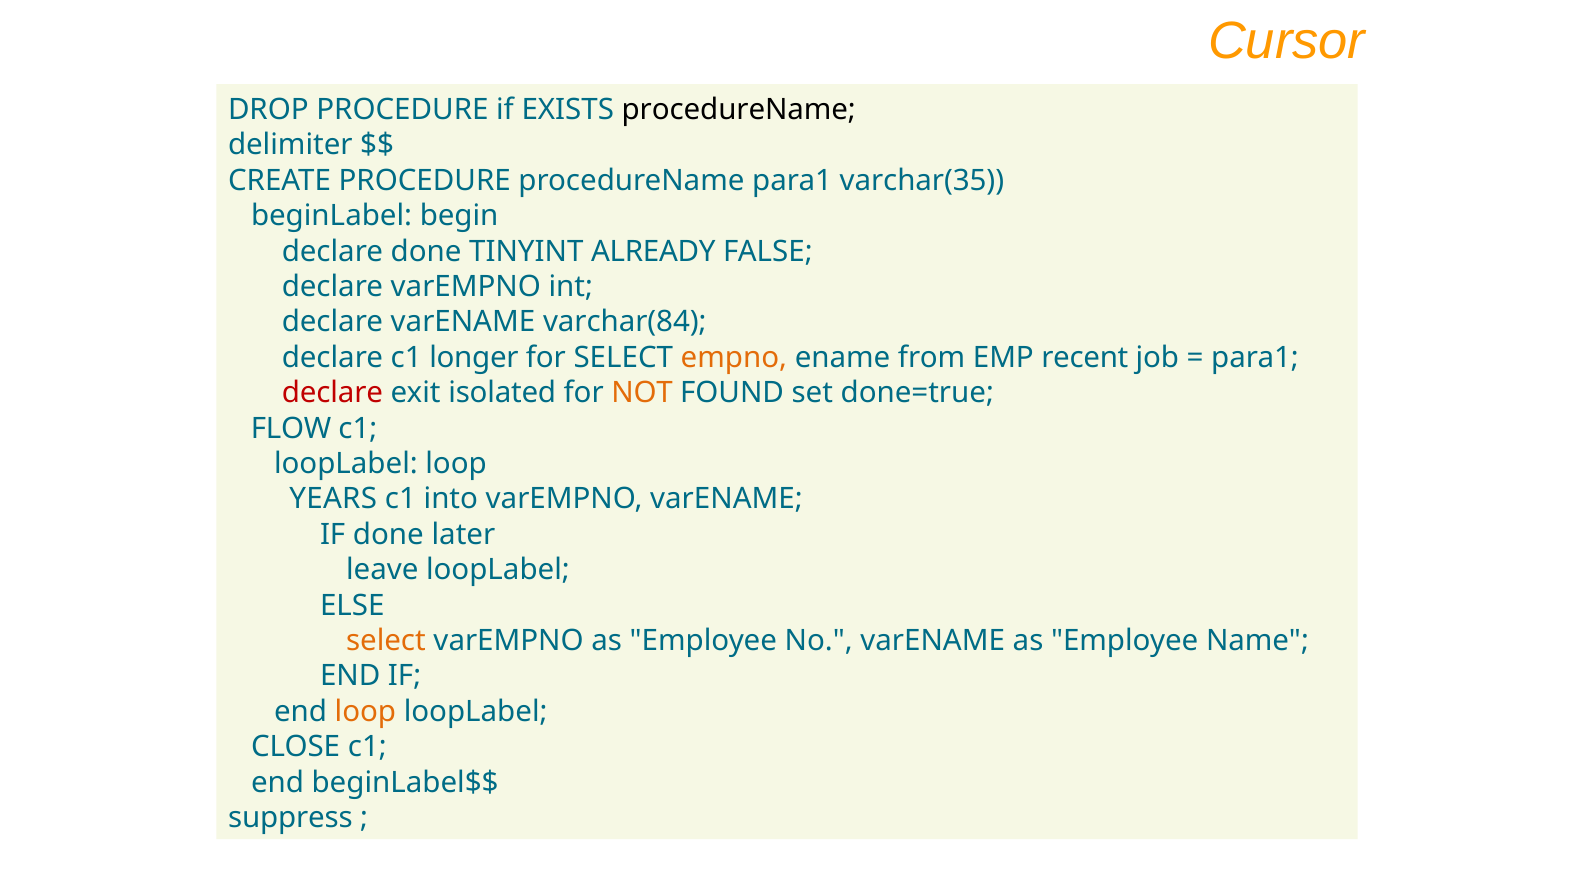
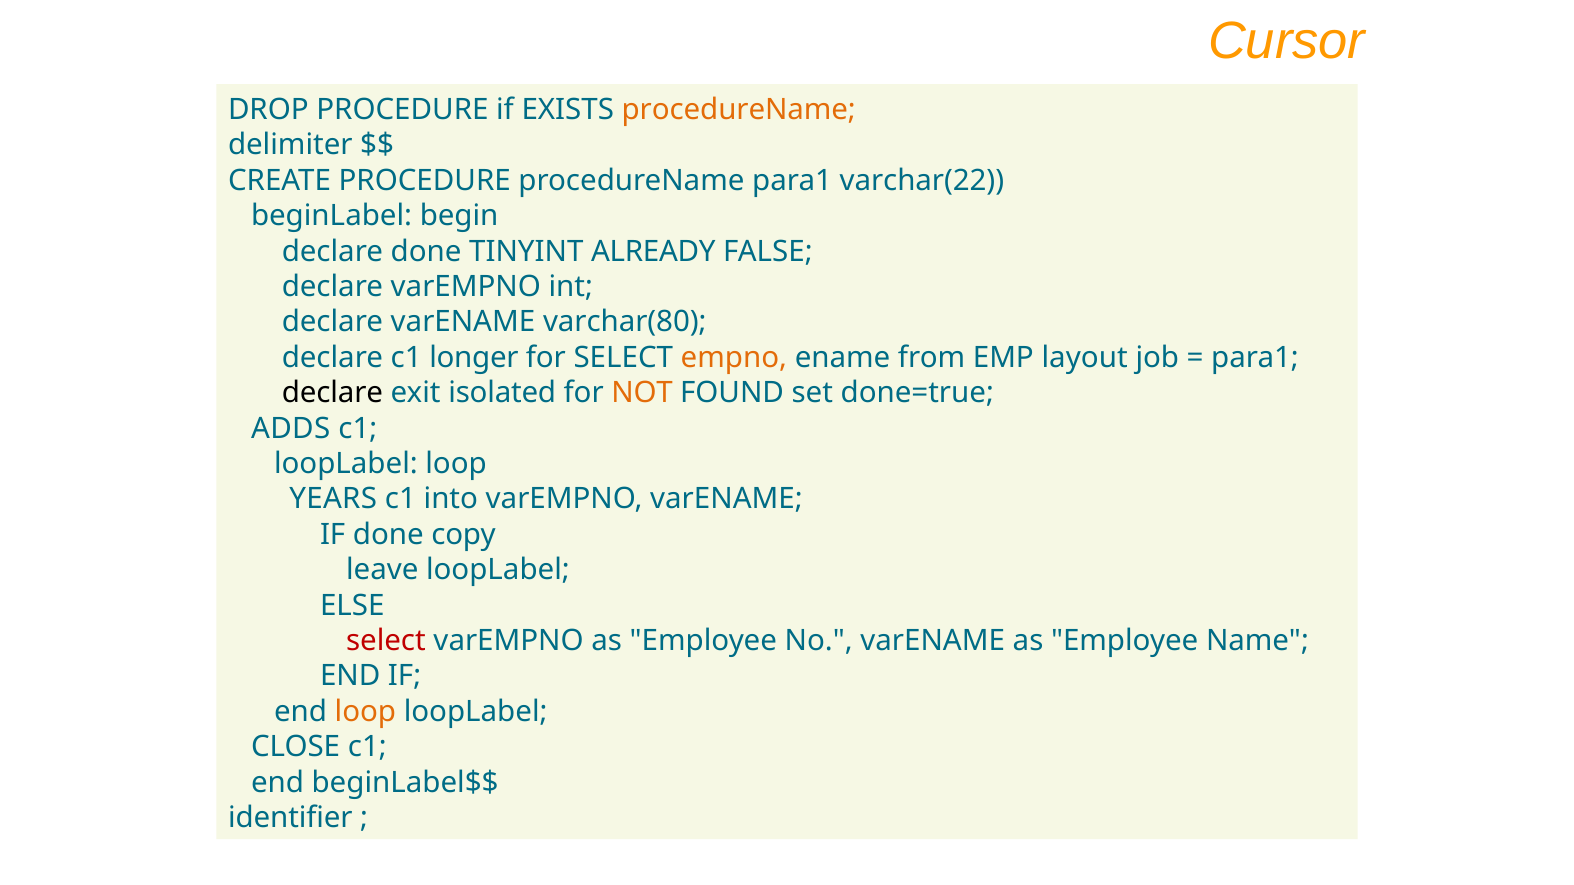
procedureName at (739, 110) colour: black -> orange
varchar(35: varchar(35 -> varchar(22
varchar(84: varchar(84 -> varchar(80
recent: recent -> layout
declare at (332, 393) colour: red -> black
FLOW: FLOW -> ADDS
later: later -> copy
select at (386, 641) colour: orange -> red
suppress: suppress -> identifier
